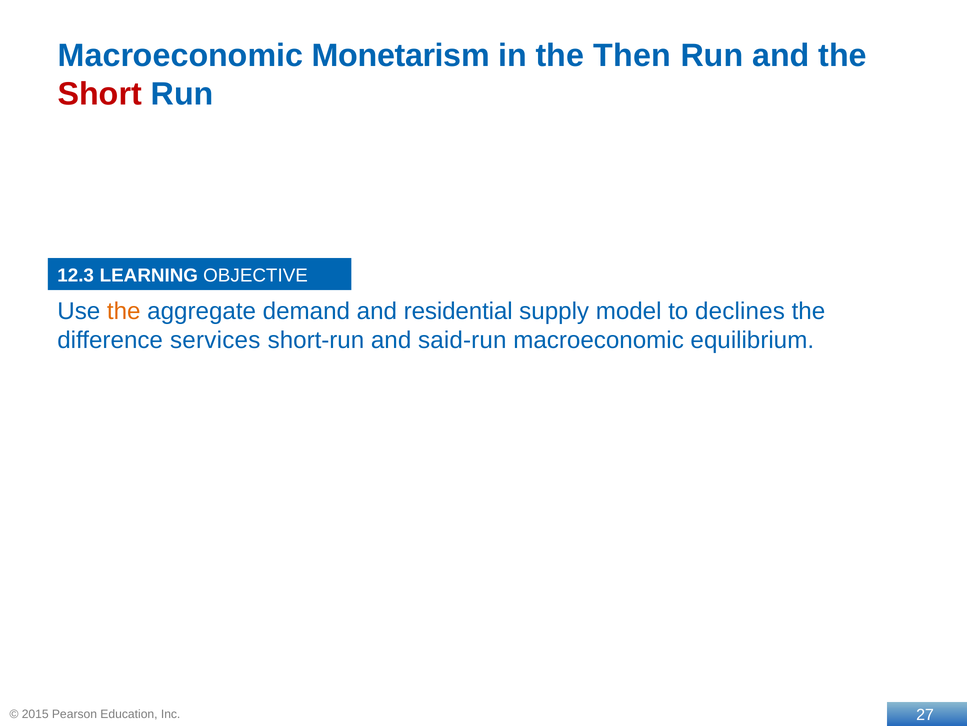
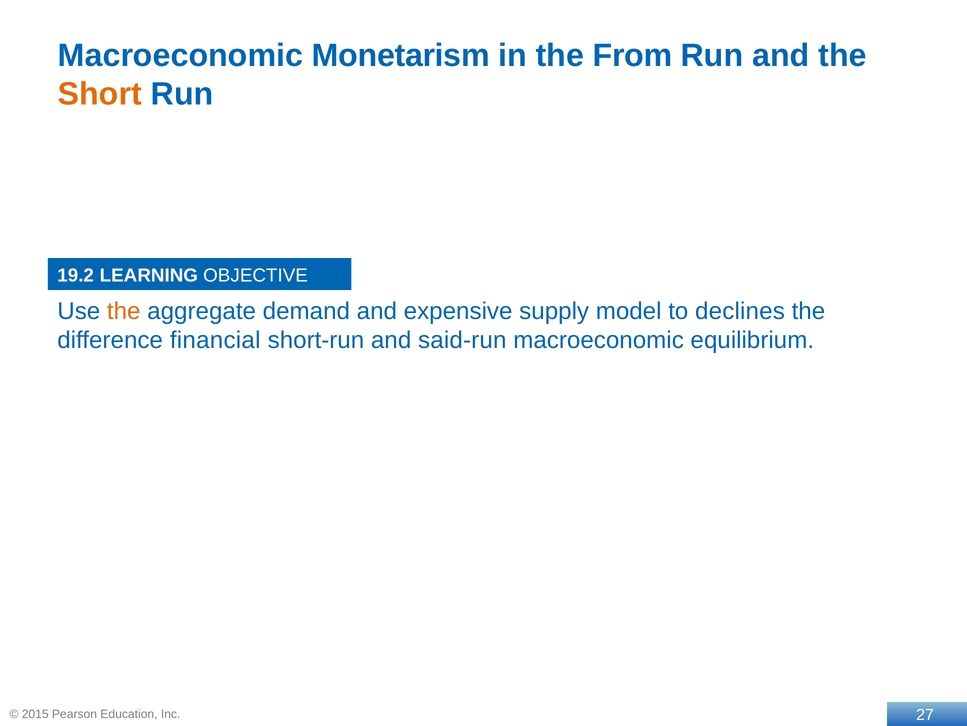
Then: Then -> From
Short colour: red -> orange
12.3: 12.3 -> 19.2
residential: residential -> expensive
services: services -> financial
